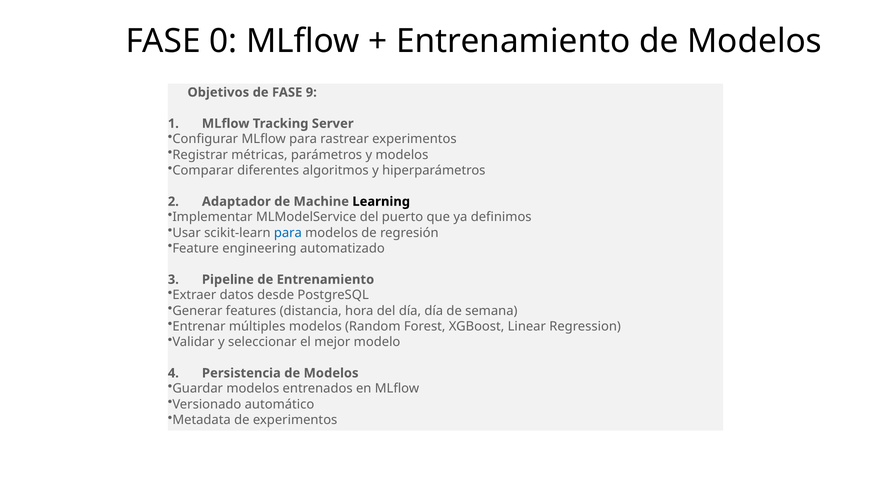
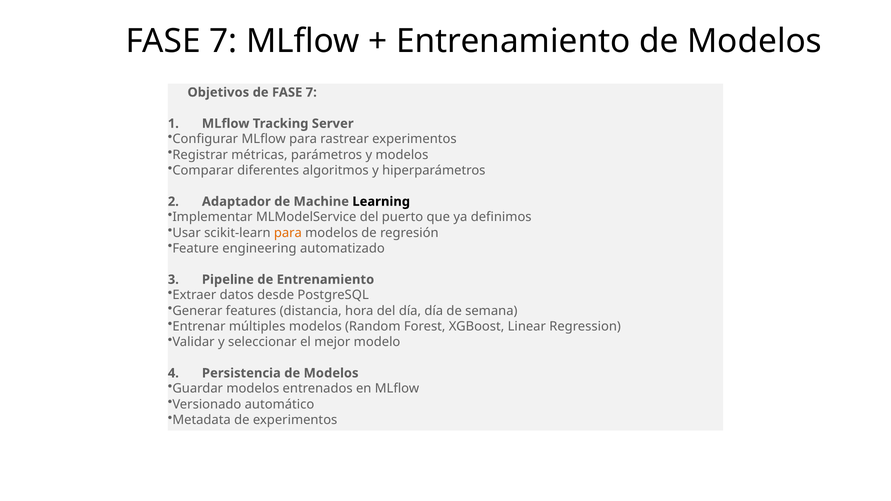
0 at (223, 41): 0 -> 7
de FASE 9: 9 -> 7
para at (288, 233) colour: blue -> orange
